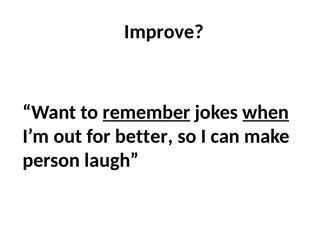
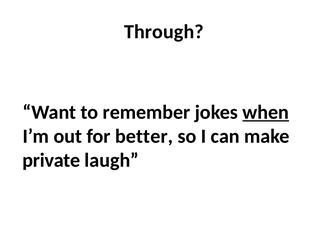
Improve: Improve -> Through
remember underline: present -> none
person: person -> private
